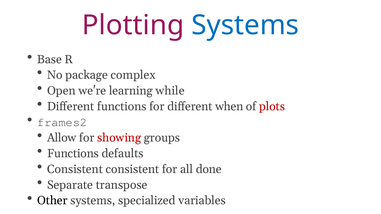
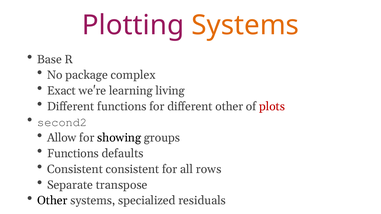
Systems at (245, 25) colour: blue -> orange
Open: Open -> Exact
while: while -> living
different when: when -> other
frames2: frames2 -> second2
showing colour: red -> black
done: done -> rows
variables: variables -> residuals
